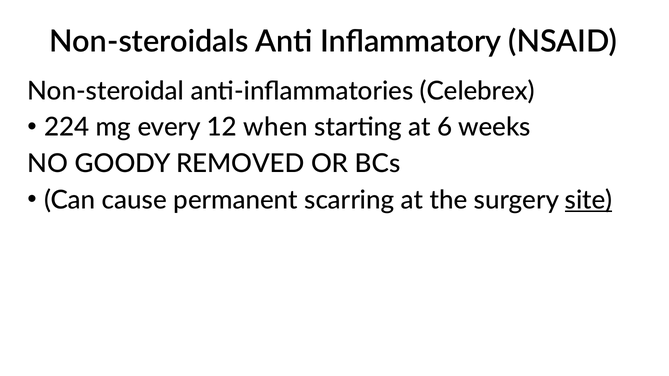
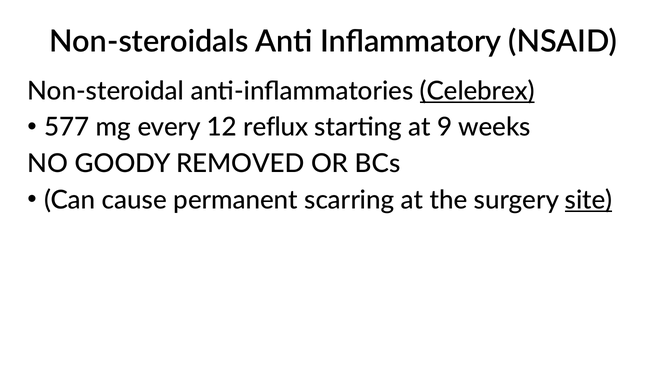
Celebrex underline: none -> present
224: 224 -> 577
when: when -> reflux
6: 6 -> 9
